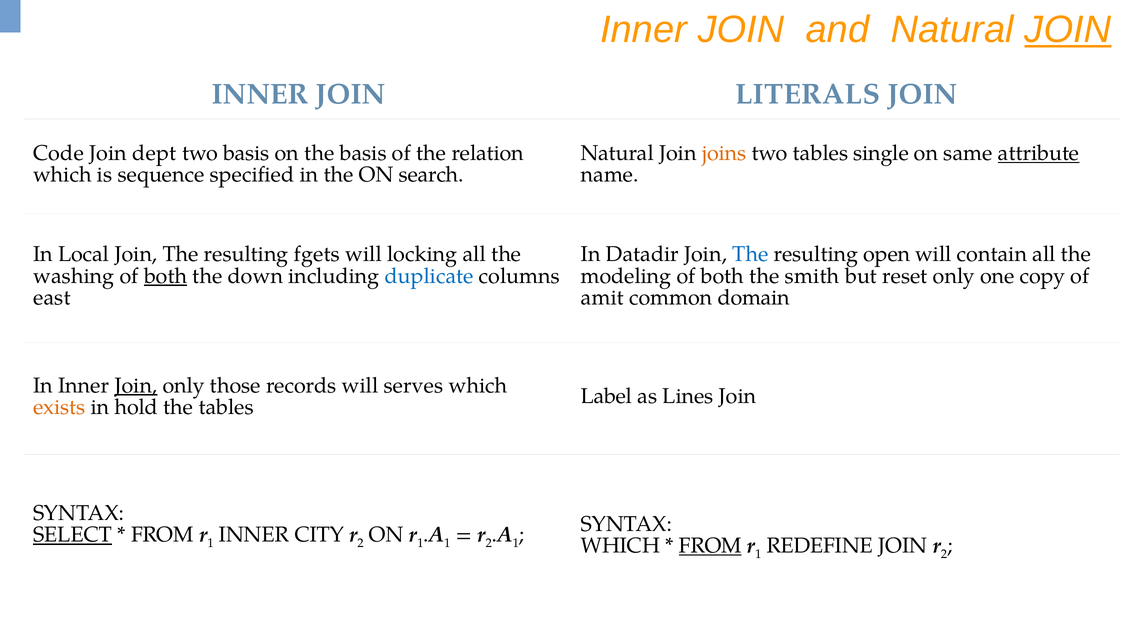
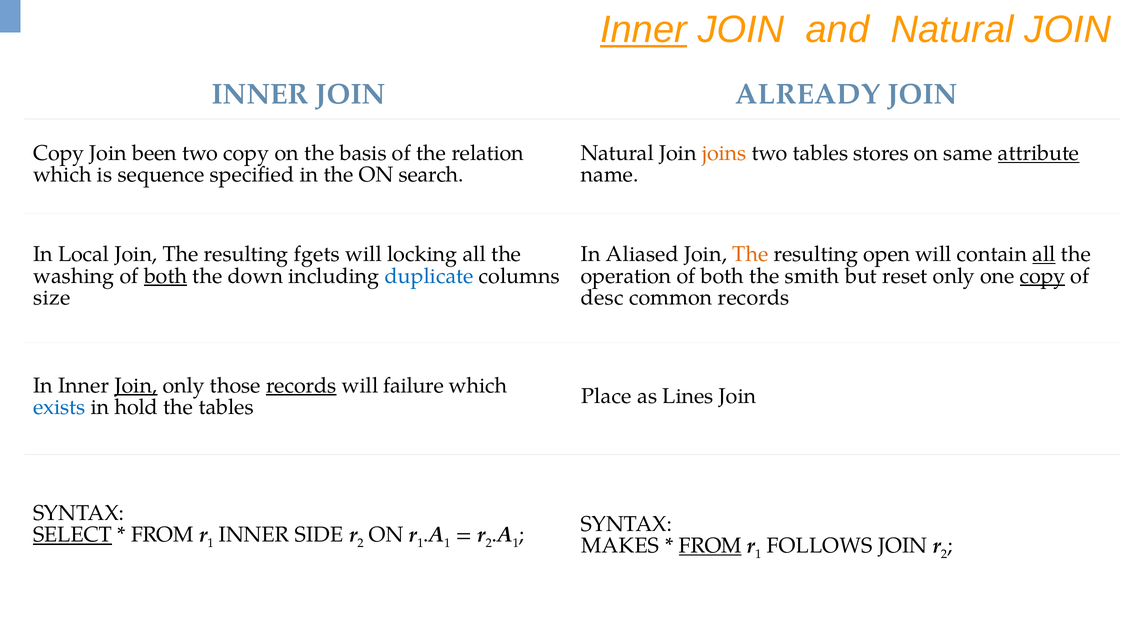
Inner at (643, 30) underline: none -> present
JOIN at (1068, 30) underline: present -> none
LITERALS: LITERALS -> ALREADY
Code at (59, 153): Code -> Copy
dept: dept -> been
two basis: basis -> copy
single: single -> stores
Datadir: Datadir -> Aliased
The at (750, 254) colour: blue -> orange
all at (1044, 254) underline: none -> present
modeling: modeling -> operation
copy at (1043, 276) underline: none -> present
east: east -> size
amit: amit -> desc
common domain: domain -> records
records at (301, 386) underline: none -> present
serves: serves -> failure
Label: Label -> Place
exists colour: orange -> blue
CITY: CITY -> SIDE
WHICH at (620, 546): WHICH -> MAKES
REDEFINE: REDEFINE -> FOLLOWS
